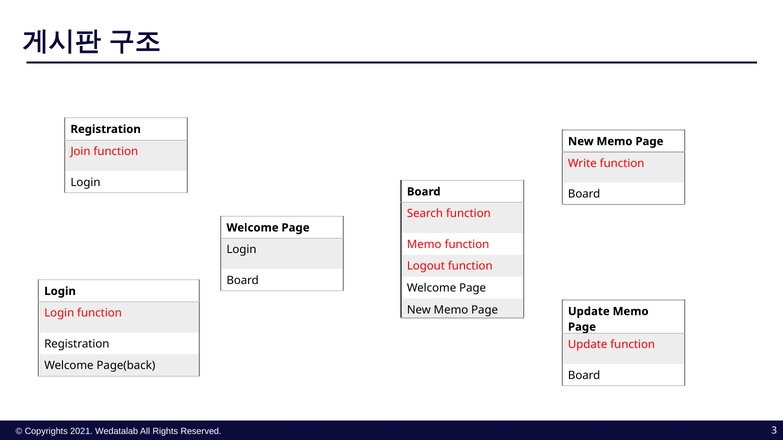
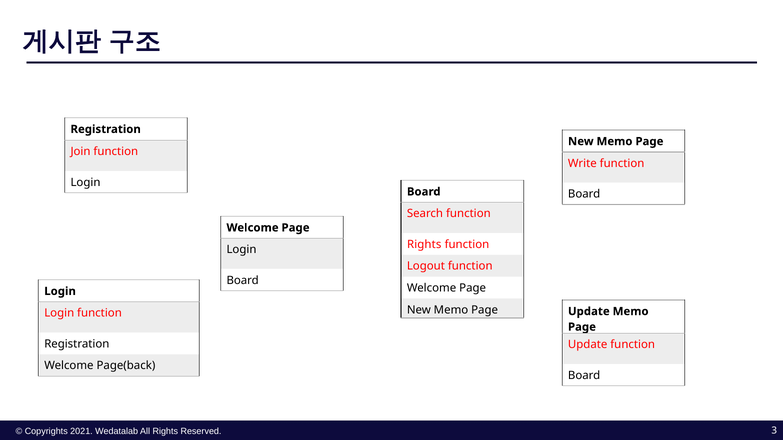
Memo at (424, 245): Memo -> Rights
